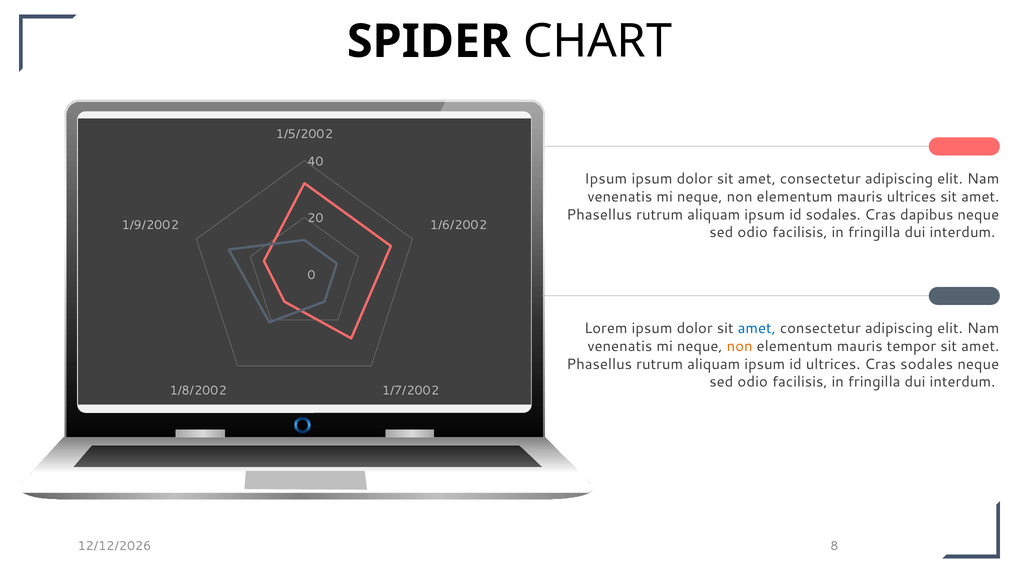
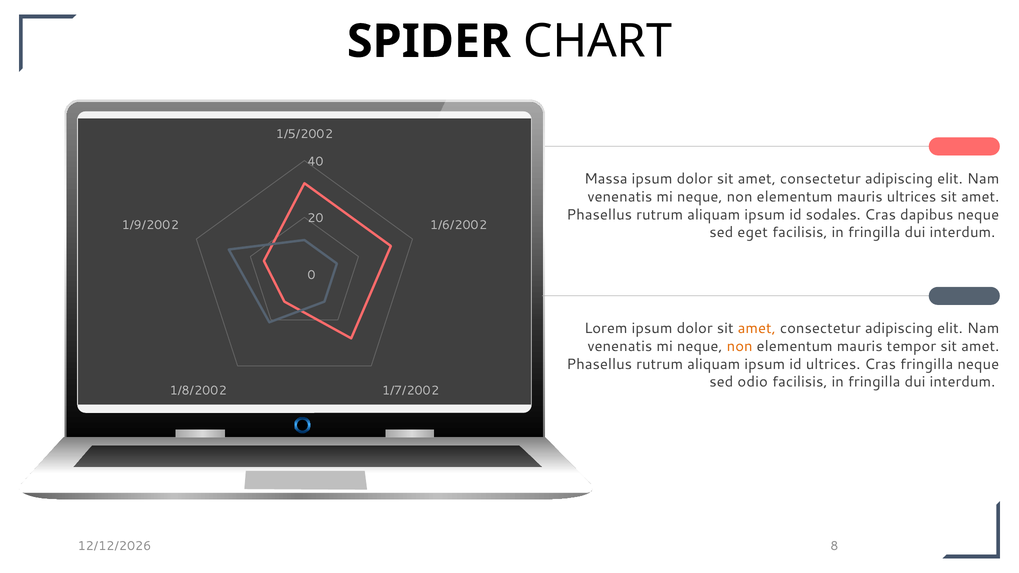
Ipsum at (606, 179): Ipsum -> Massa
odio at (753, 233): odio -> eget
amet at (757, 329) colour: blue -> orange
Cras sodales: sodales -> fringilla
